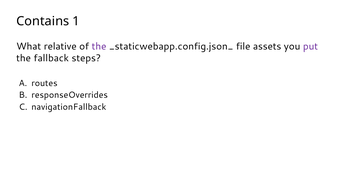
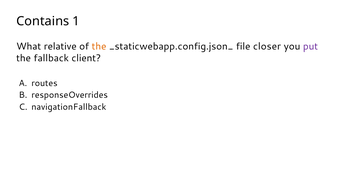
the at (99, 46) colour: purple -> orange
assets: assets -> closer
steps: steps -> client
